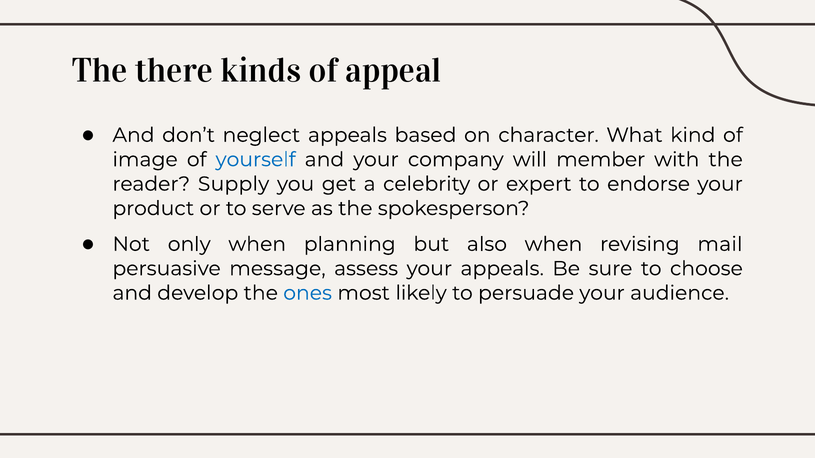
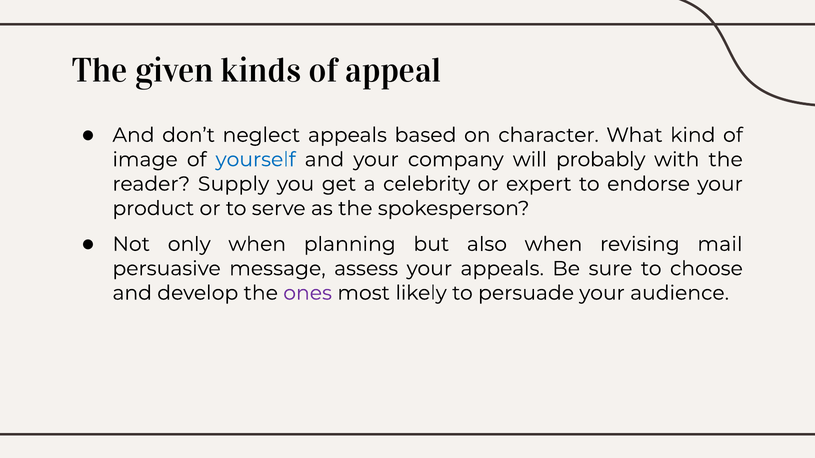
there: there -> given
member: member -> probably
ones colour: blue -> purple
